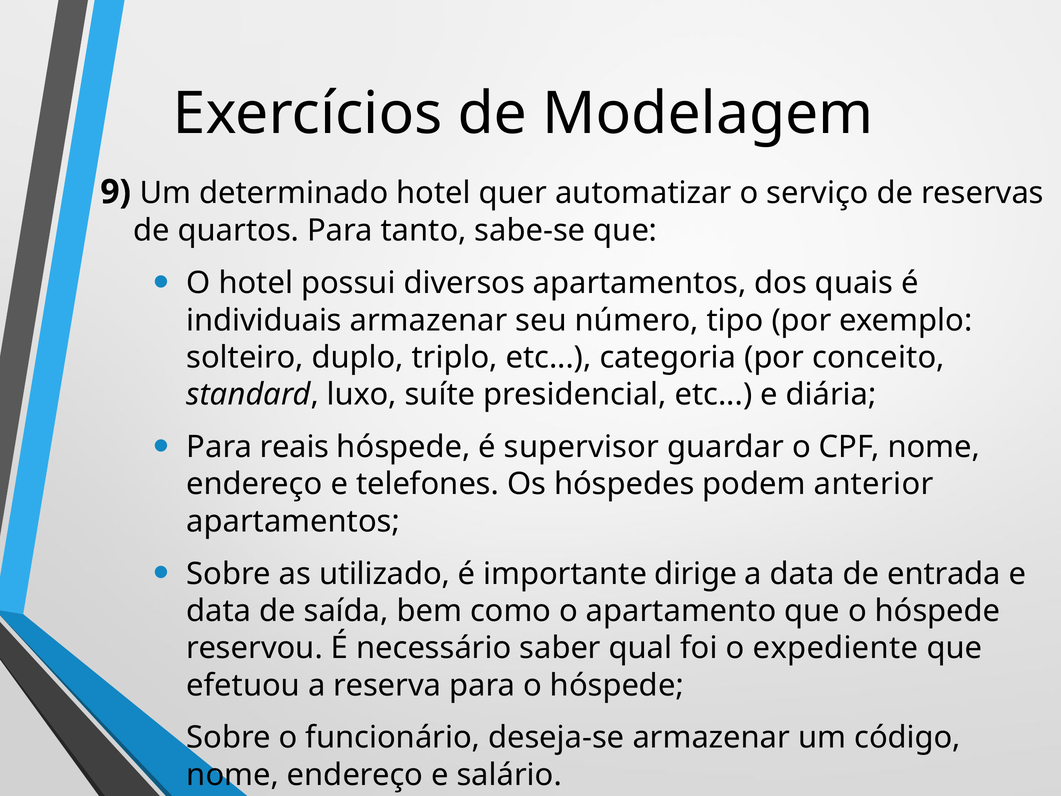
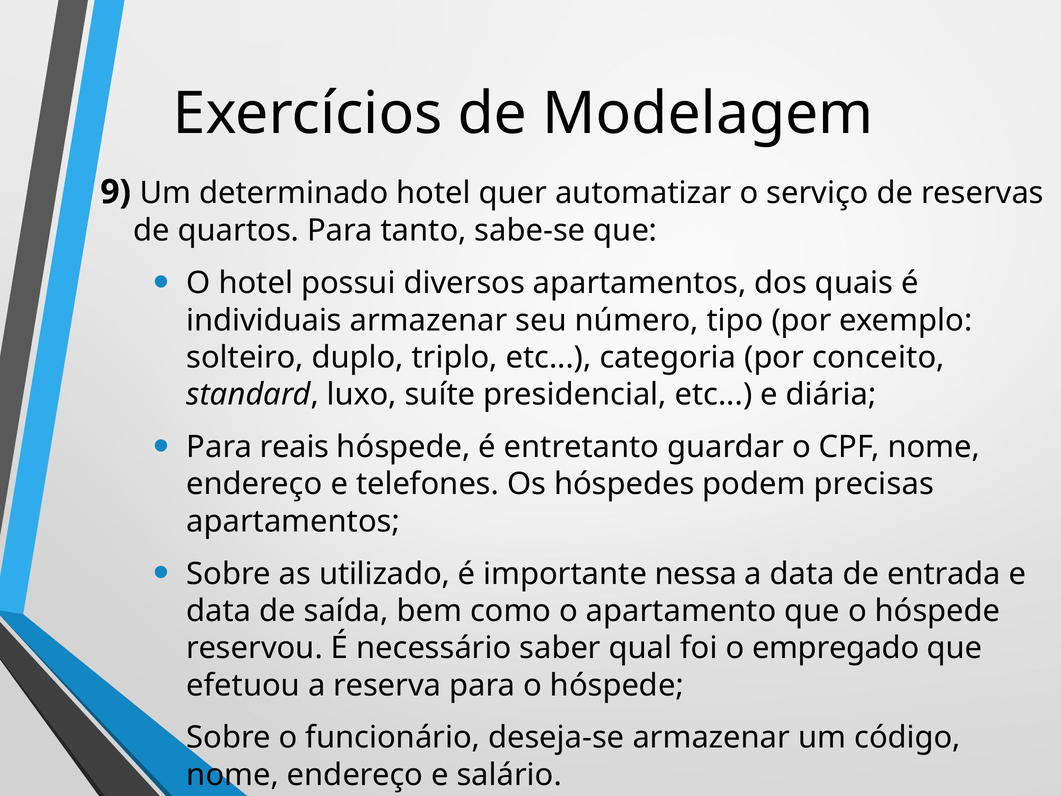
supervisor: supervisor -> entretanto
anterior: anterior -> precisas
dirige: dirige -> nessa
expediente: expediente -> empregado
